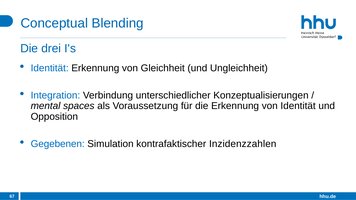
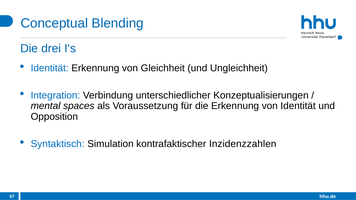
Gegebenen: Gegebenen -> Syntaktisch
